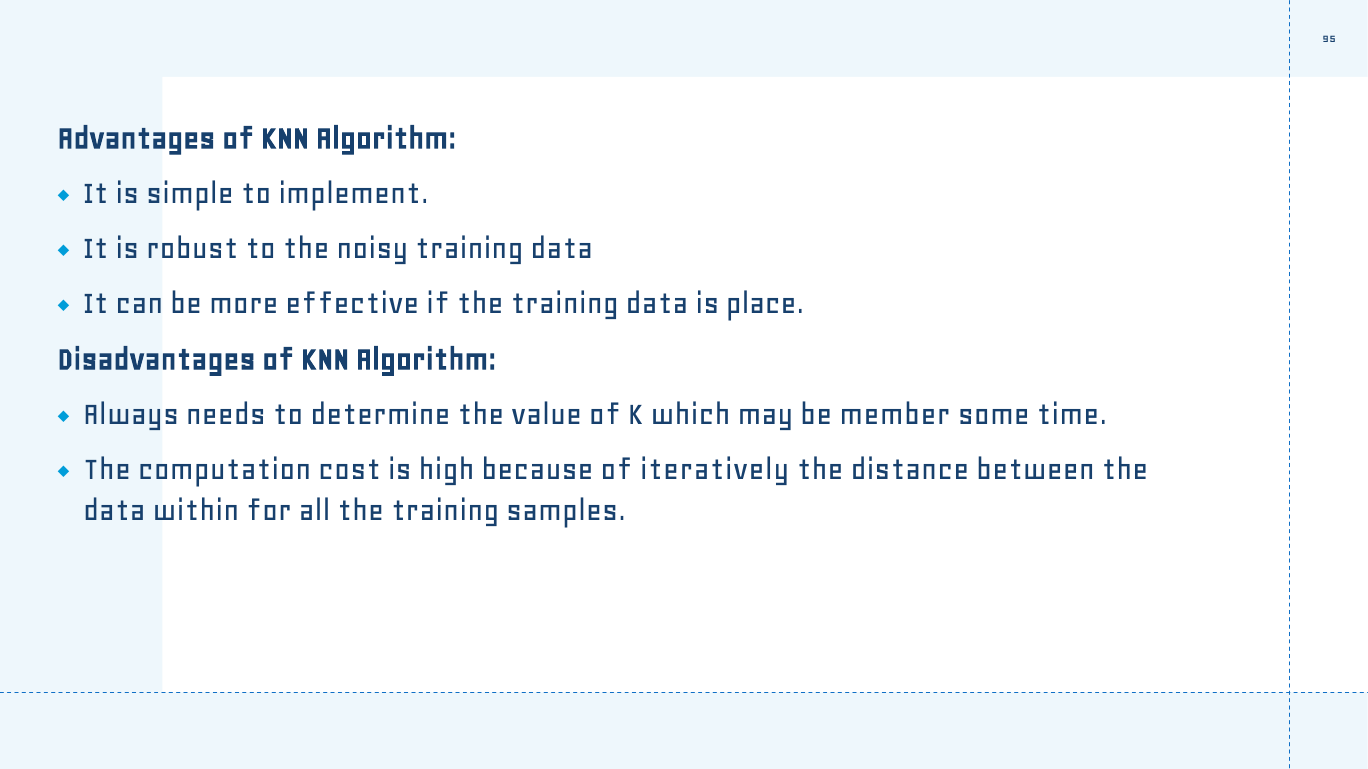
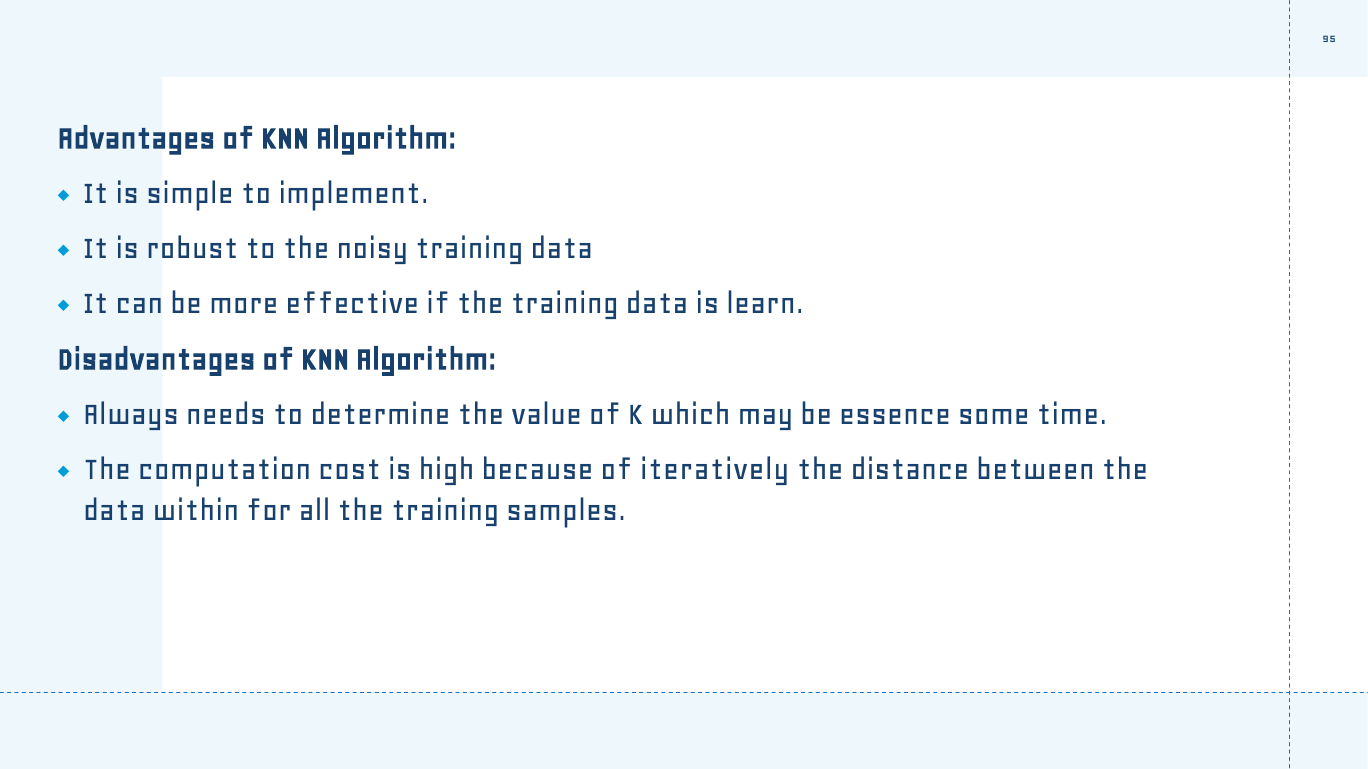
place: place -> learn
member: member -> essence
